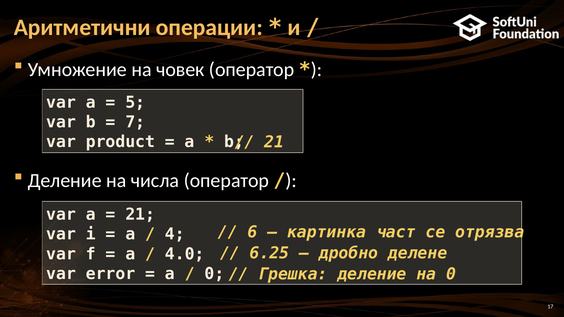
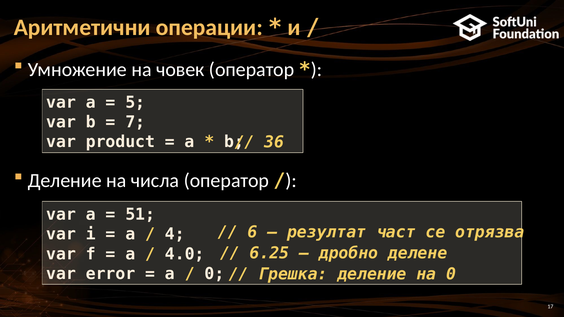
21 at (274, 142): 21 -> 36
21 at (140, 215): 21 -> 51
картинка: картинка -> резултат
